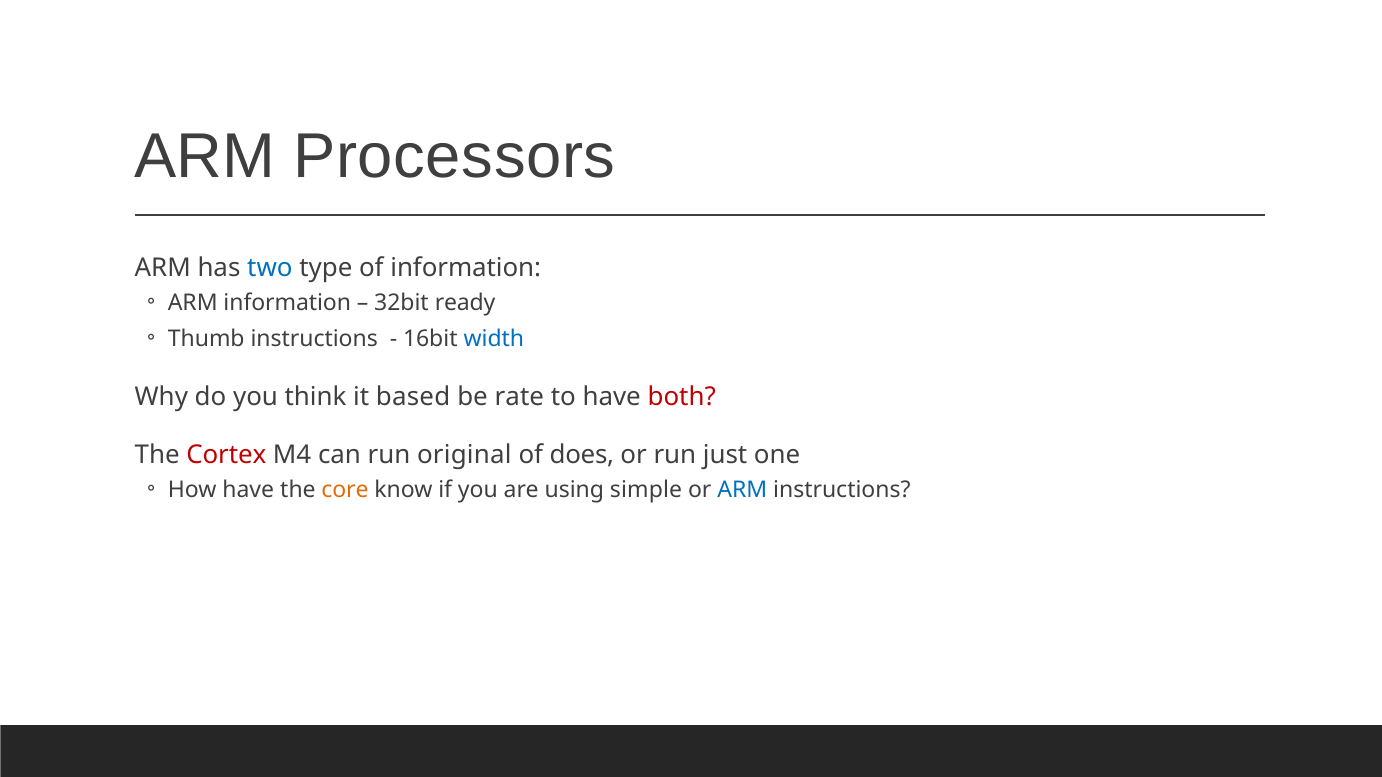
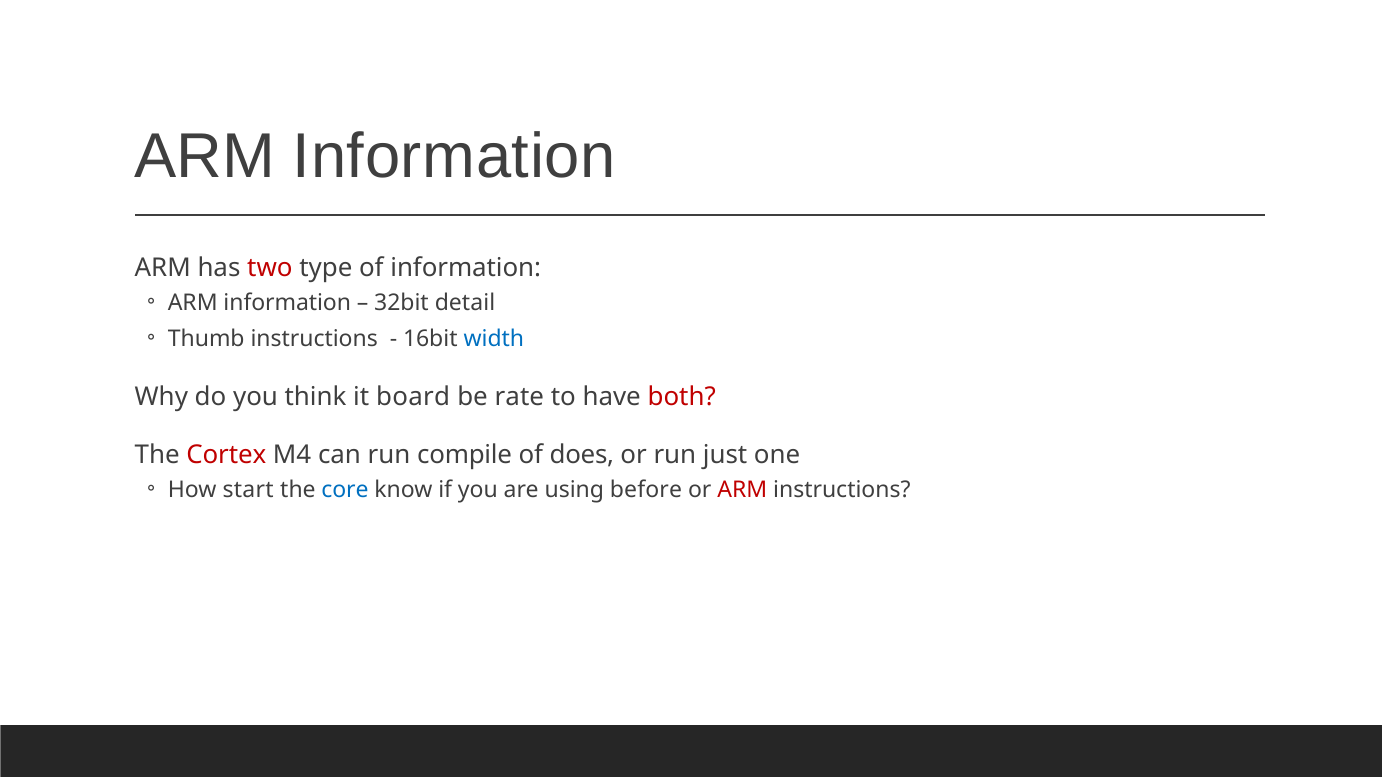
Processors at (454, 157): Processors -> Information
two colour: blue -> red
ready: ready -> detail
based: based -> board
original: original -> compile
How have: have -> start
core colour: orange -> blue
simple: simple -> before
ARM at (742, 490) colour: blue -> red
